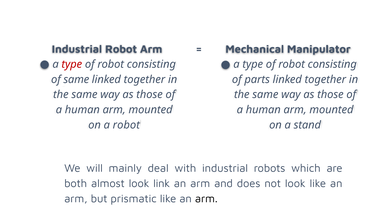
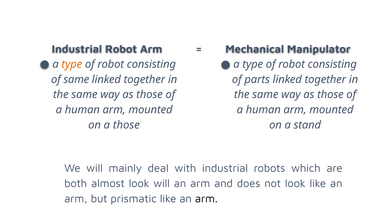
type at (72, 64) colour: red -> orange
a robot: robot -> those
look link: link -> will
